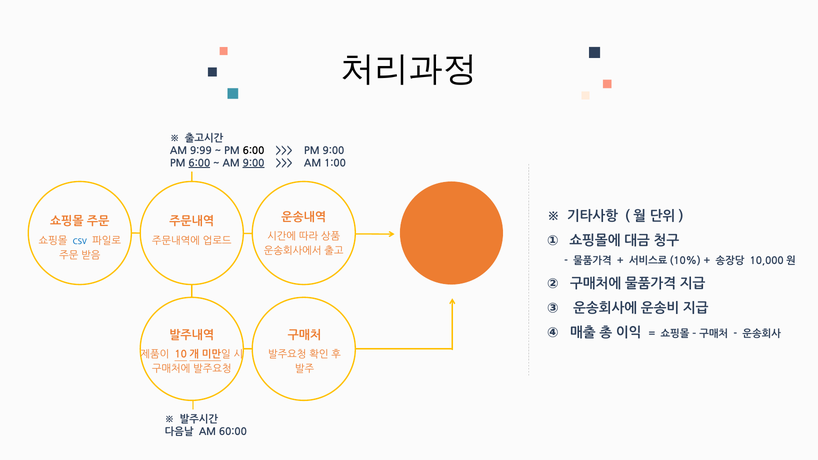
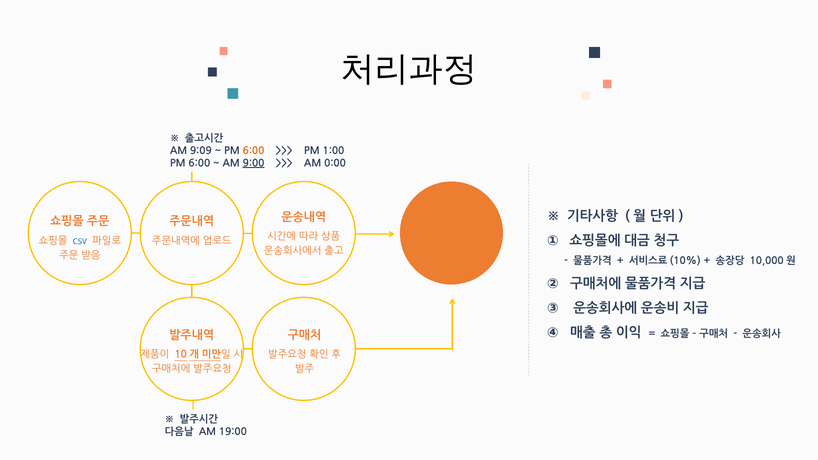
9:99: 9:99 -> 9:09
6:00 at (254, 151) colour: black -> orange
PM 9:00: 9:00 -> 1:00
6:00 at (199, 163) underline: present -> none
1:00: 1:00 -> 0:00
60:00: 60:00 -> 19:00
